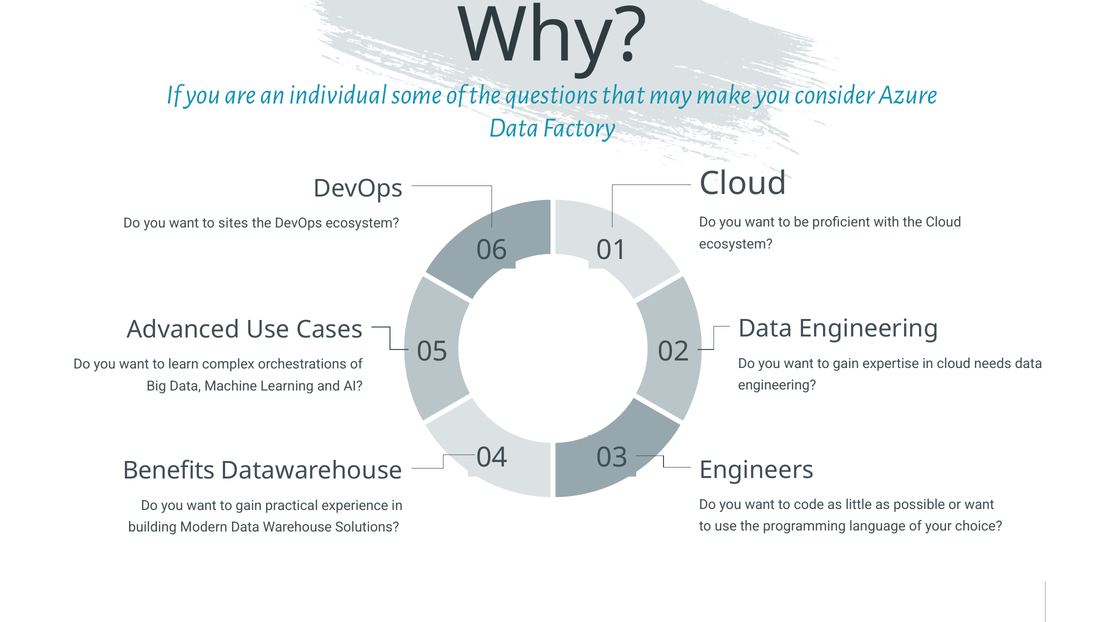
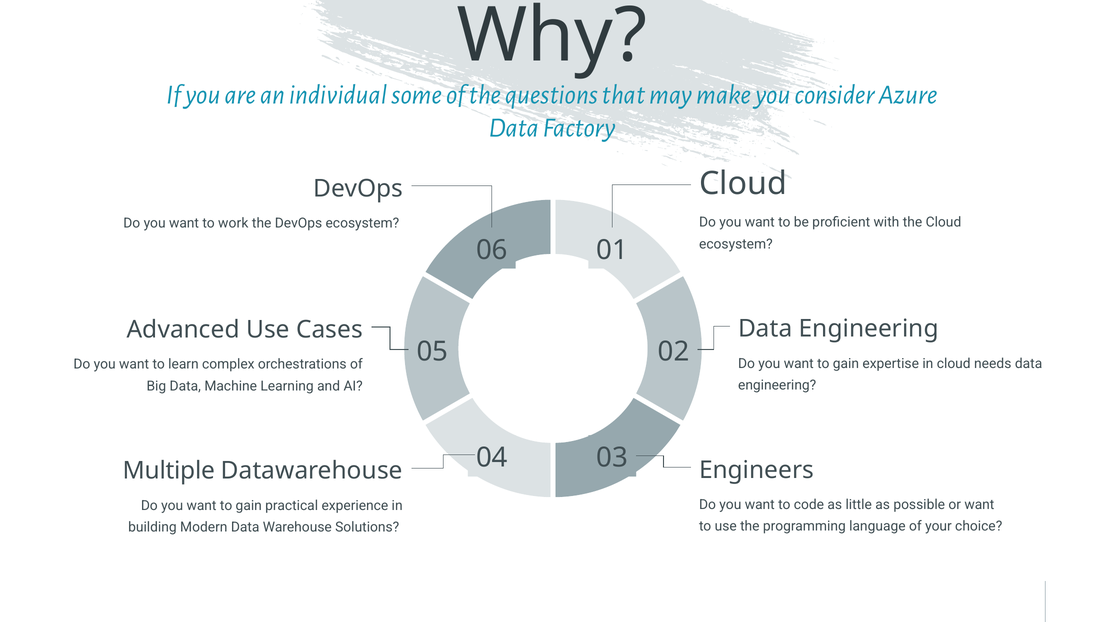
sites: sites -> work
Benefits: Benefits -> Multiple
